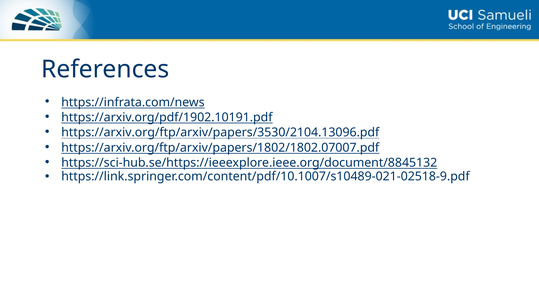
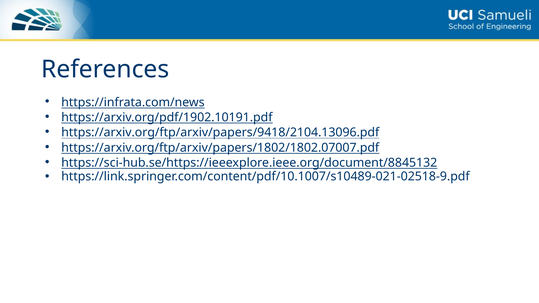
https://arxiv.org/ftp/arxiv/papers/3530/2104.13096.pdf: https://arxiv.org/ftp/arxiv/papers/3530/2104.13096.pdf -> https://arxiv.org/ftp/arxiv/papers/9418/2104.13096.pdf
